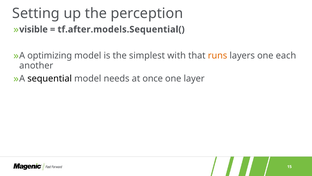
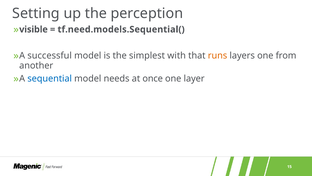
tf.after.models.Sequential(: tf.after.models.Sequential( -> tf.need.models.Sequential(
optimizing: optimizing -> successful
each: each -> from
sequential colour: black -> blue
